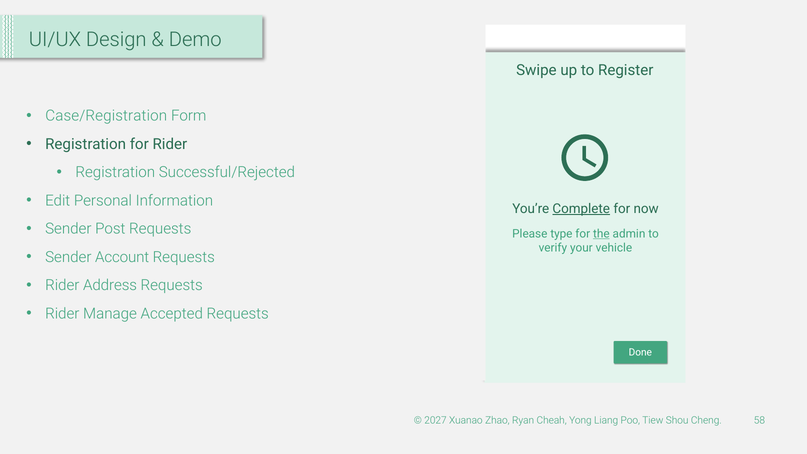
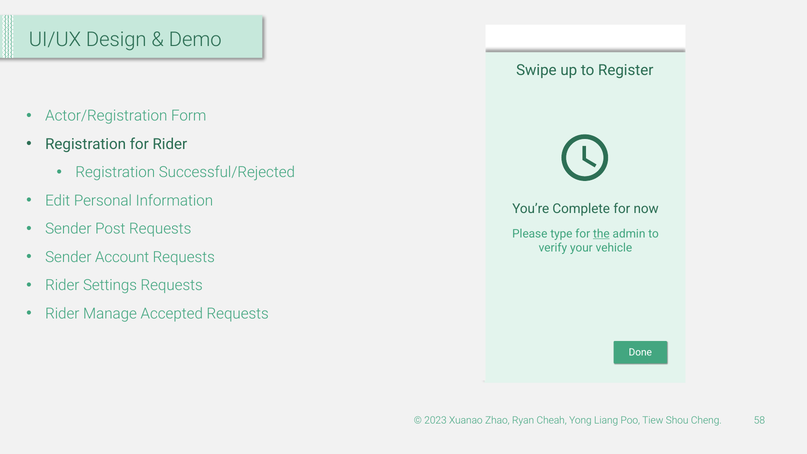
Case/Registration: Case/Registration -> Actor/Registration
Complete at (581, 209) underline: present -> none
Address: Address -> Settings
2027: 2027 -> 2023
